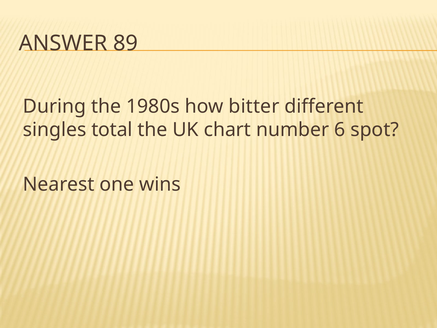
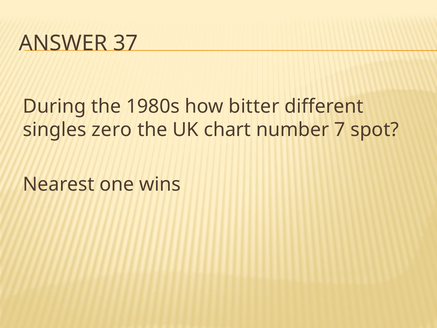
89: 89 -> 37
total: total -> zero
6: 6 -> 7
